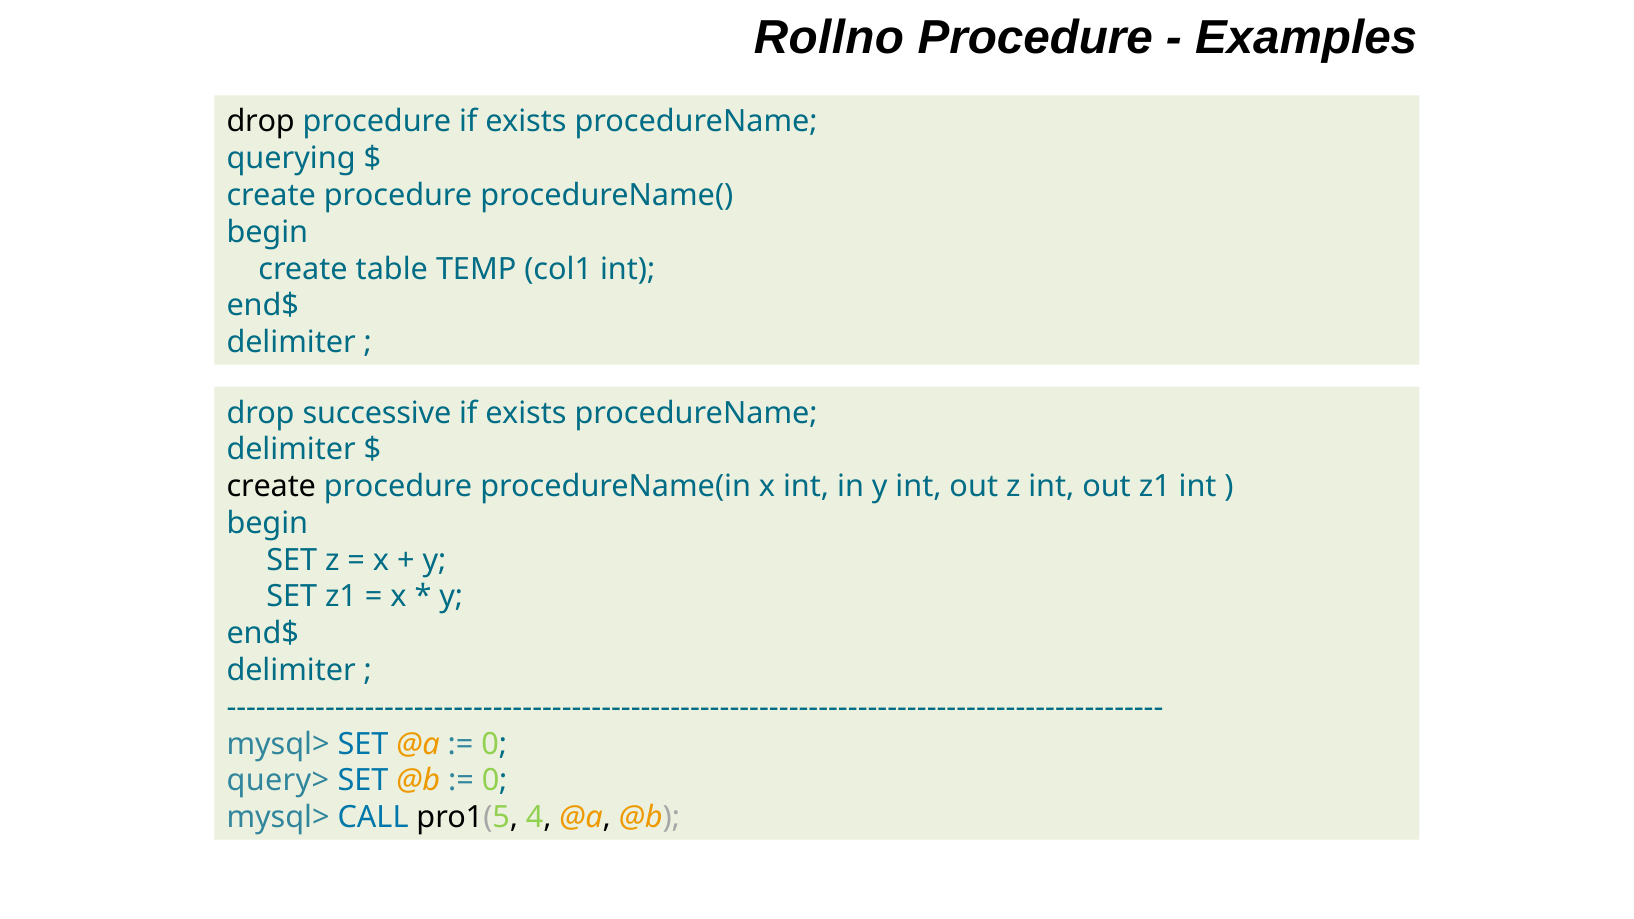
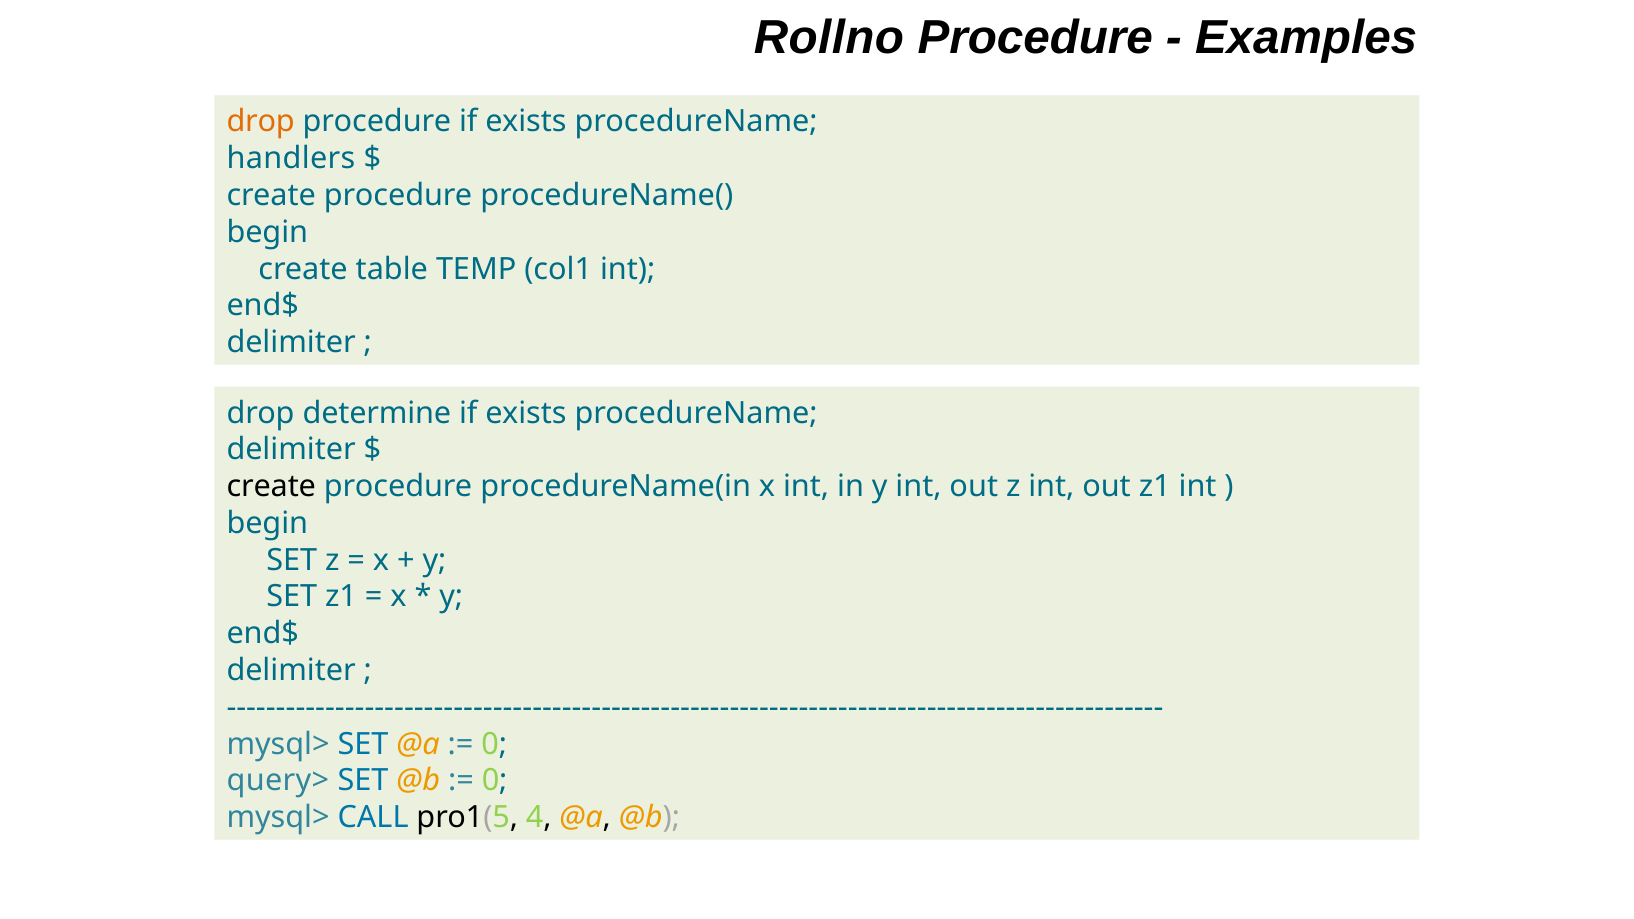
drop at (261, 122) colour: black -> orange
querying: querying -> handlers
successive: successive -> determine
